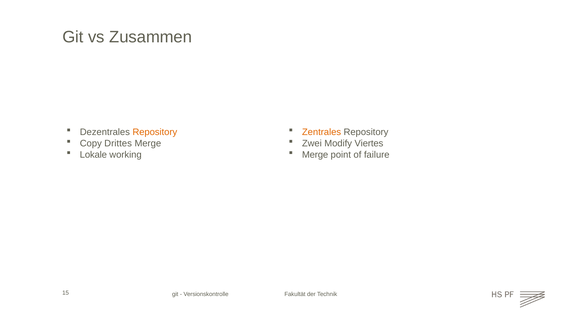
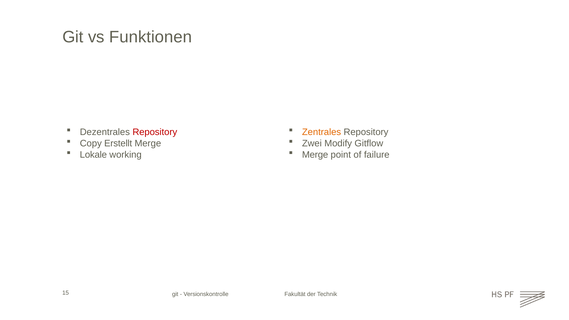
Zusammen: Zusammen -> Funktionen
Repository at (155, 132) colour: orange -> red
Drittes: Drittes -> Erstellt
Viertes: Viertes -> Gitflow
